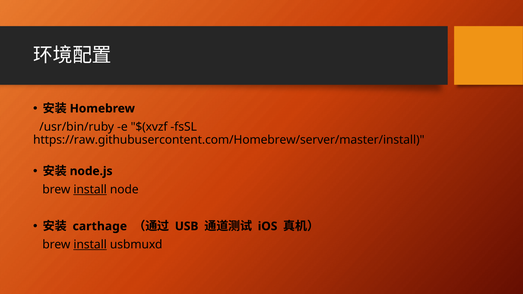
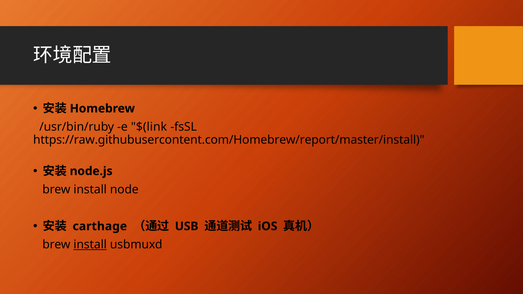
$(xvzf: $(xvzf -> $(link
https://raw.githubusercontent.com/Homebrew/server/master/install: https://raw.githubusercontent.com/Homebrew/server/master/install -> https://raw.githubusercontent.com/Homebrew/report/master/install
install at (90, 190) underline: present -> none
